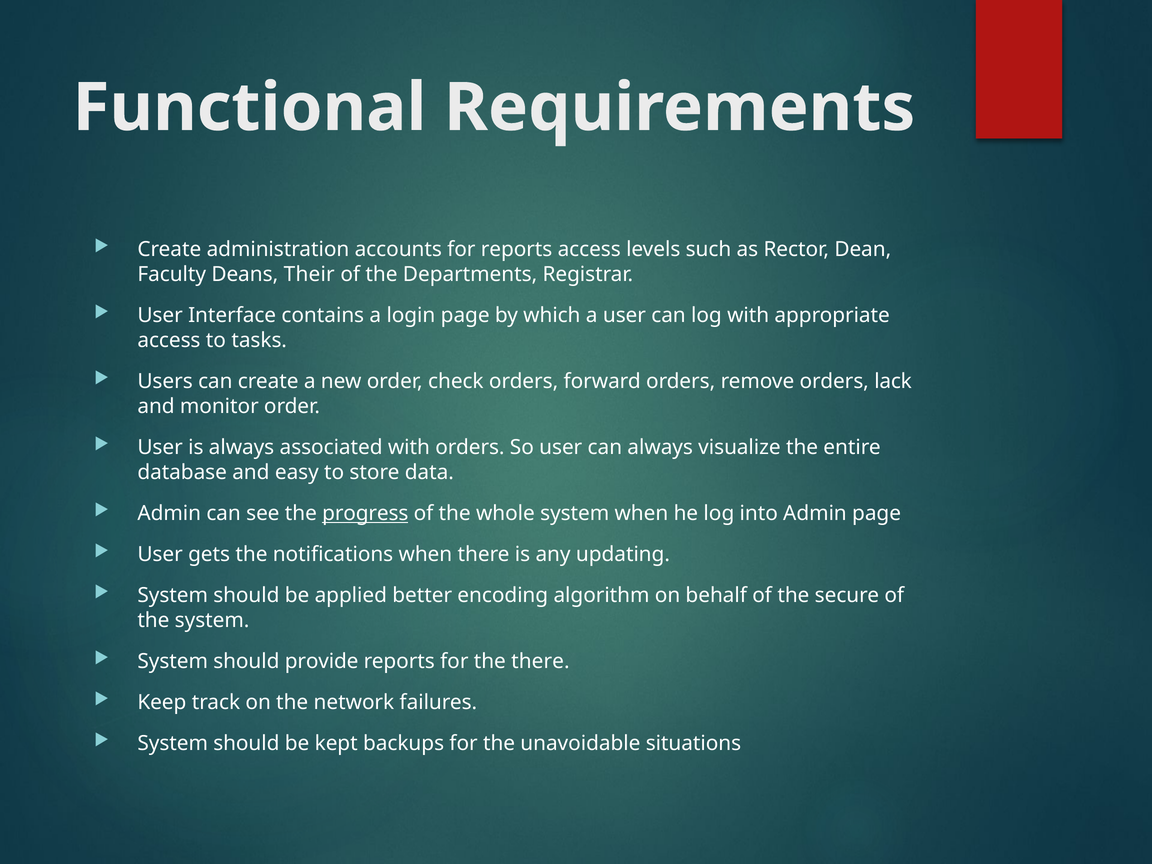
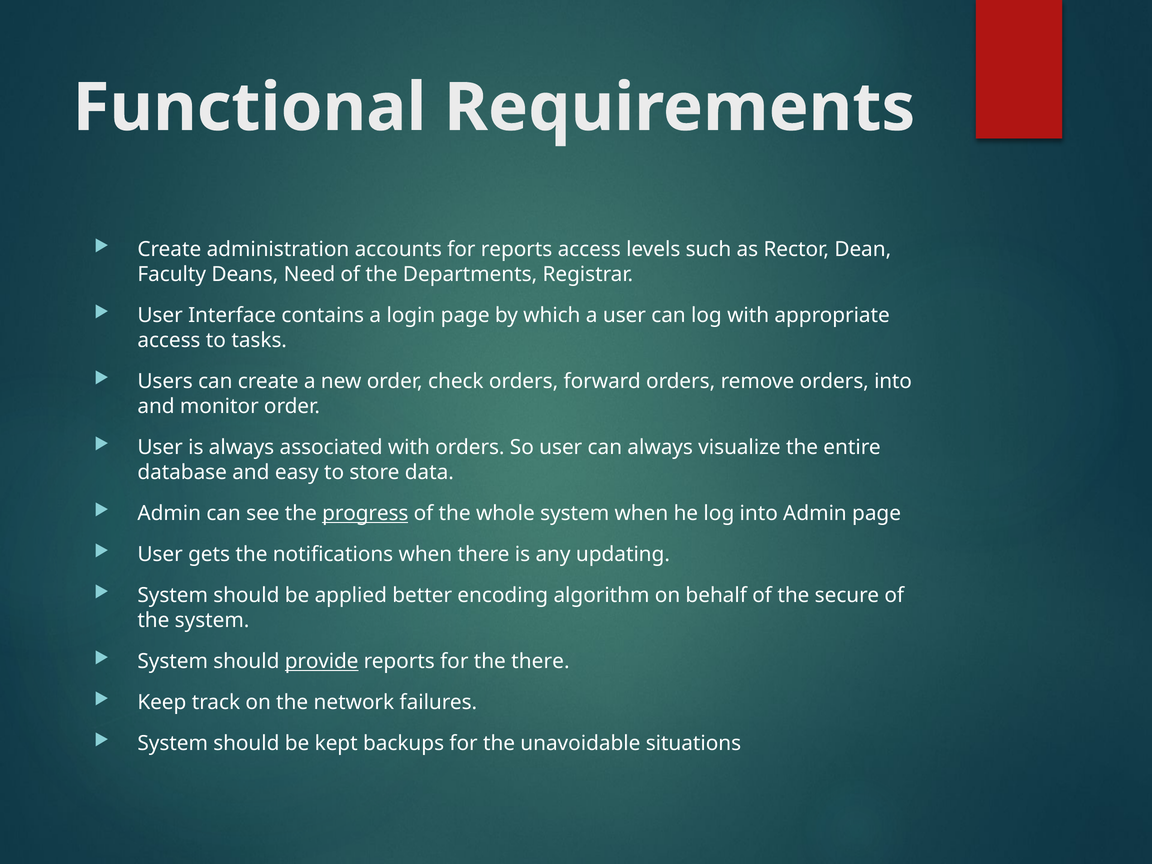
Their: Their -> Need
orders lack: lack -> into
provide underline: none -> present
